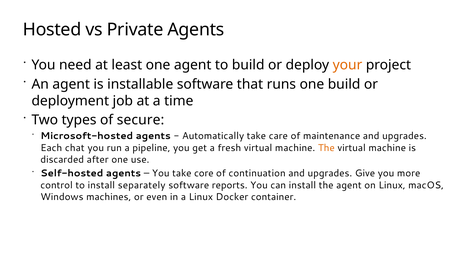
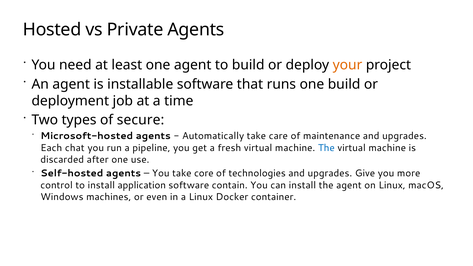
The at (326, 148) colour: orange -> blue
continuation: continuation -> technologies
separately: separately -> application
reports: reports -> contain
